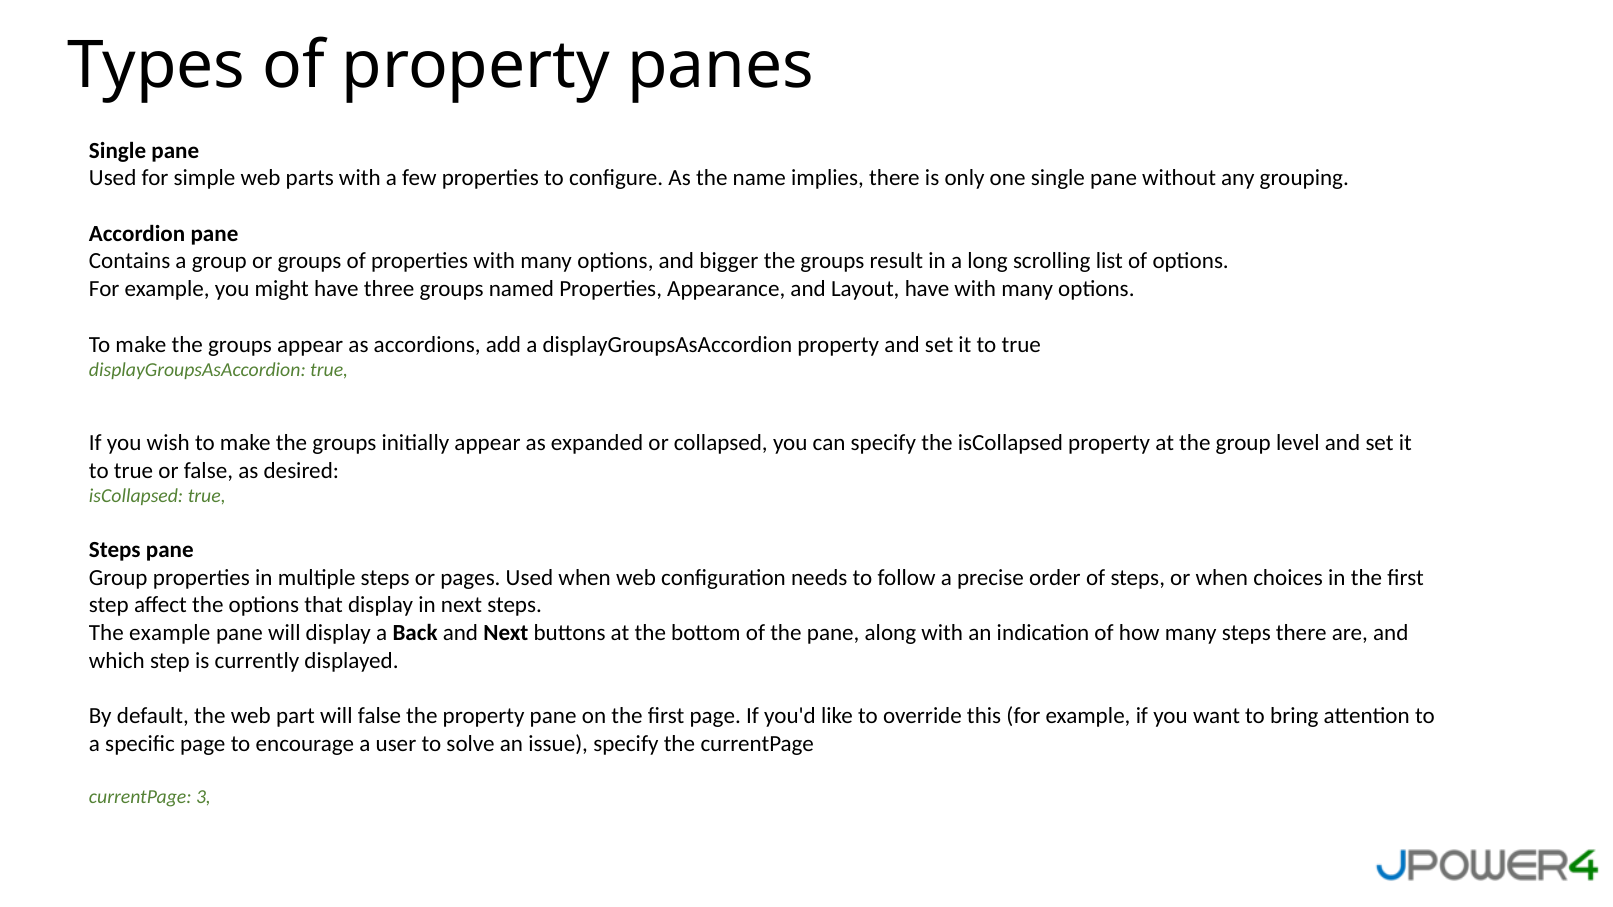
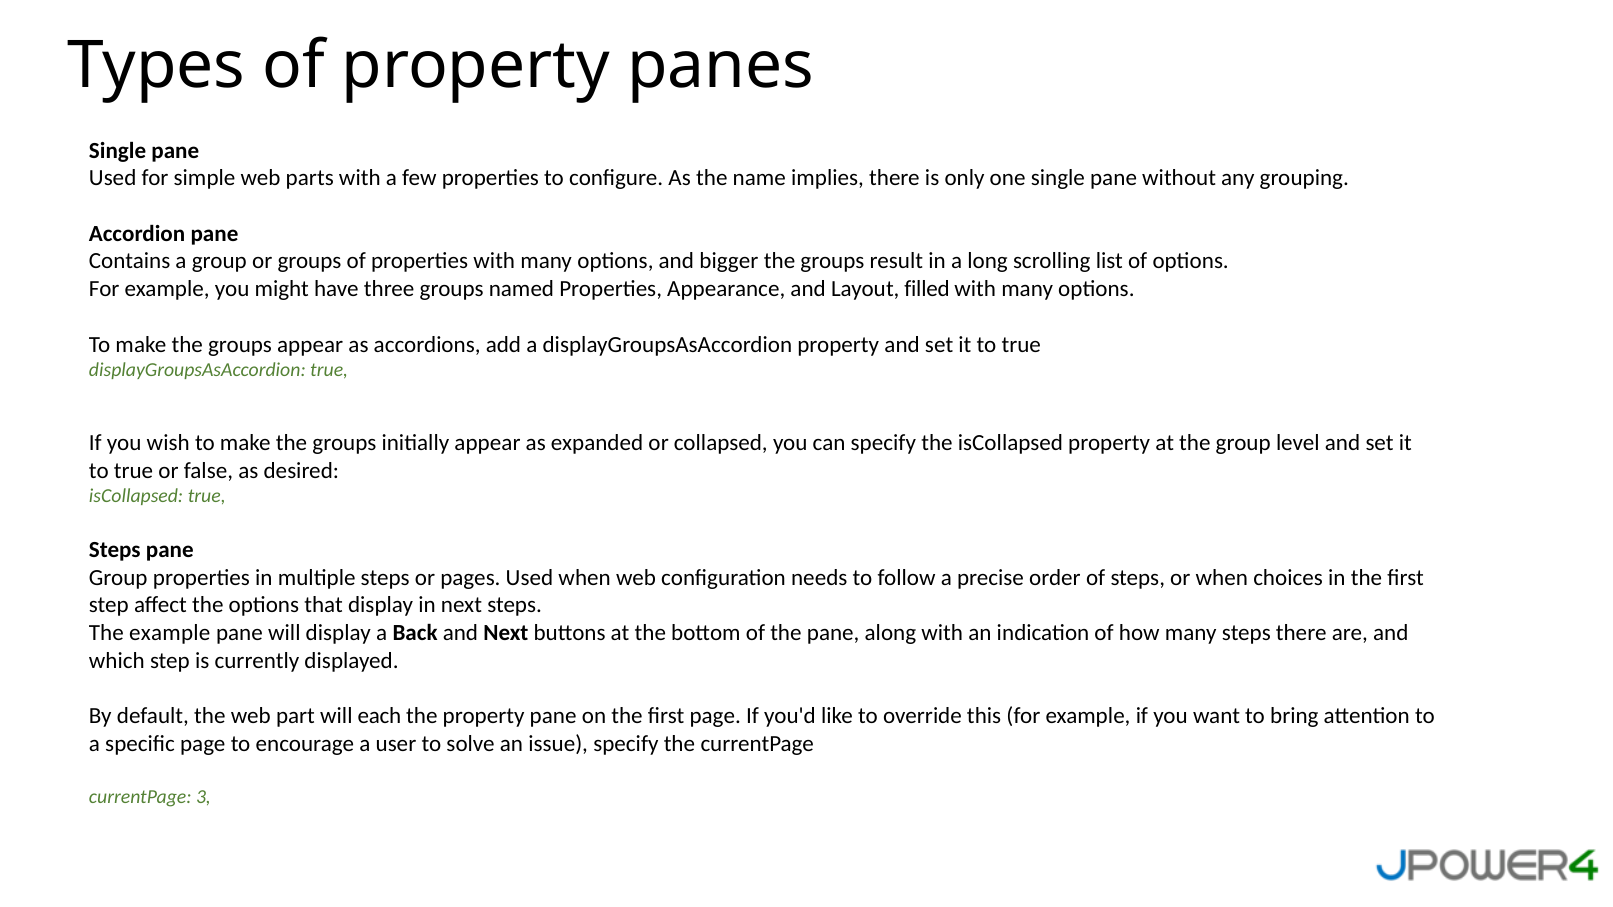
Layout have: have -> filled
will false: false -> each
